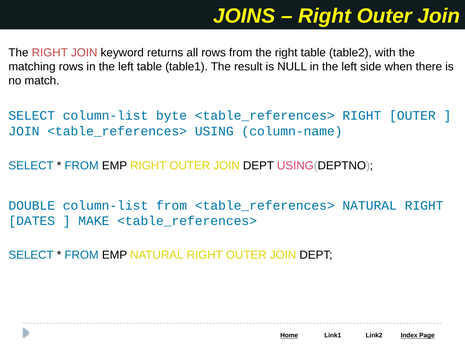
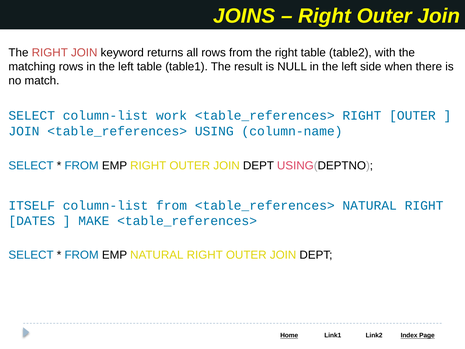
byte: byte -> work
DOUBLE: DOUBLE -> ITSELF
